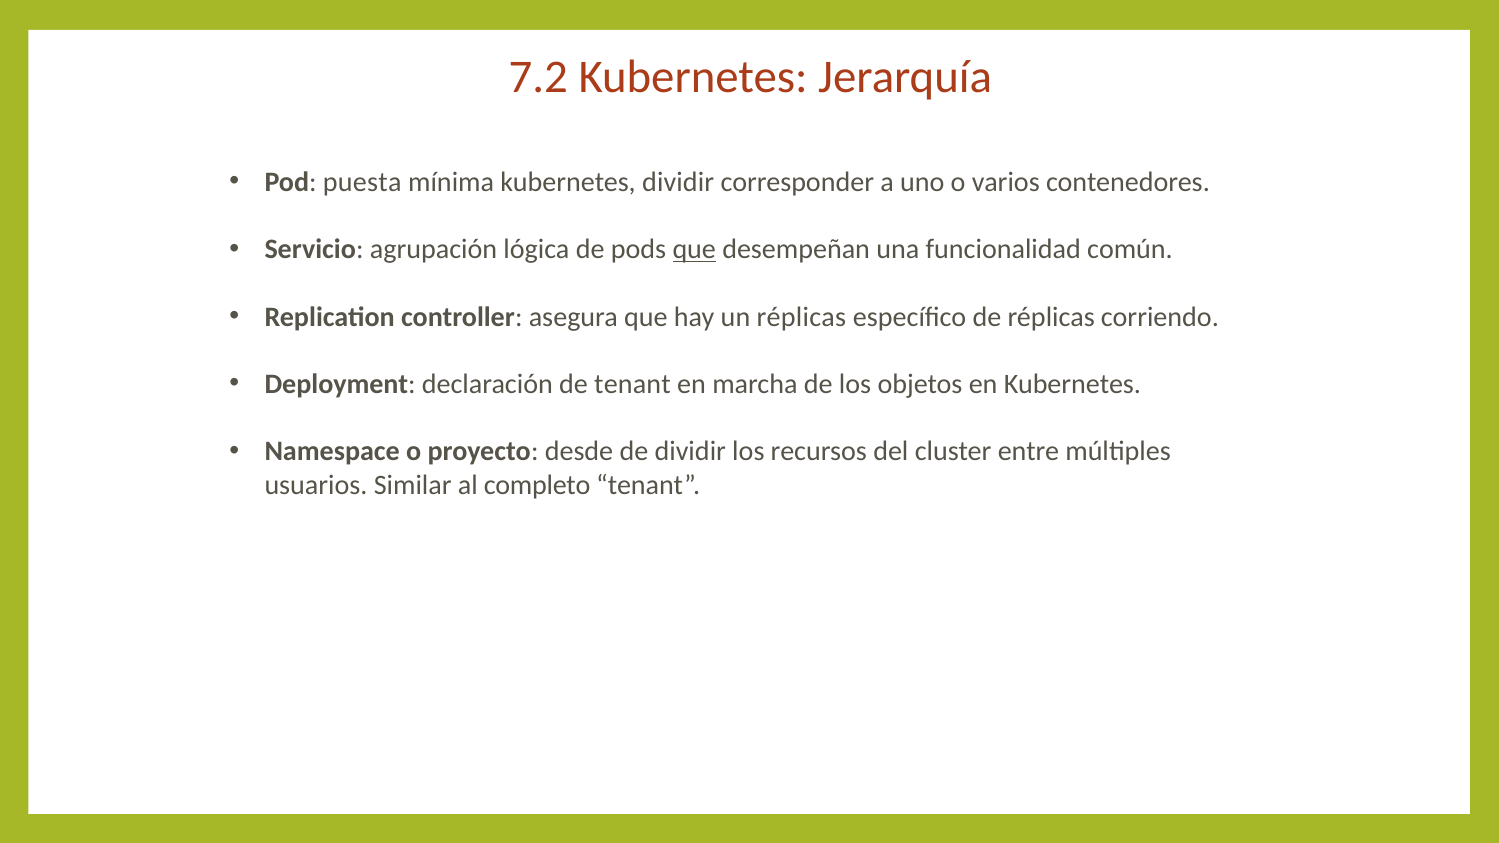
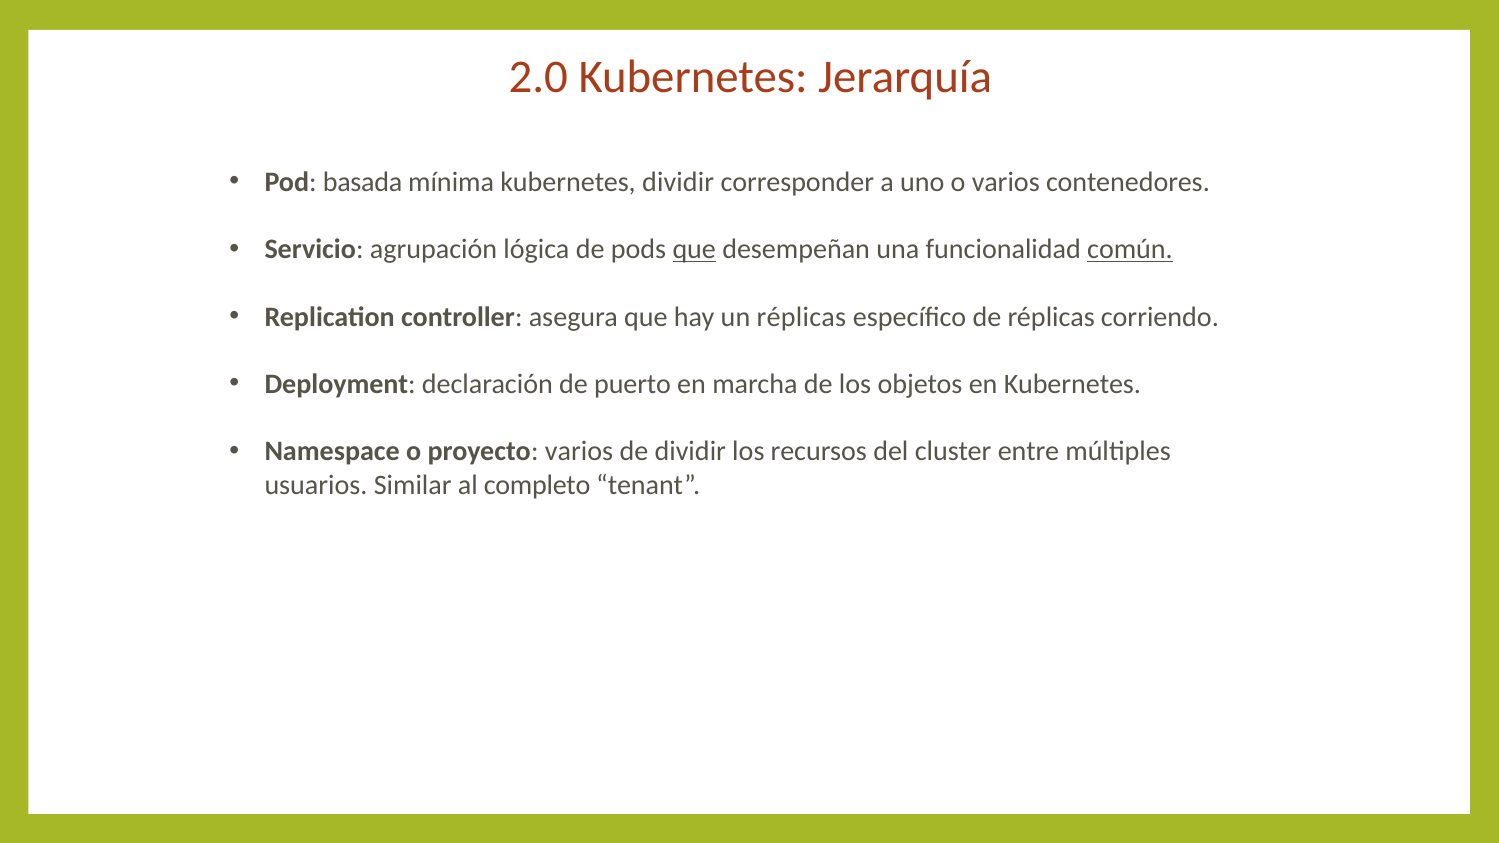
7.2: 7.2 -> 2.0
puesta: puesta -> basada
común underline: none -> present
de tenant: tenant -> puerto
proyecto desde: desde -> varios
